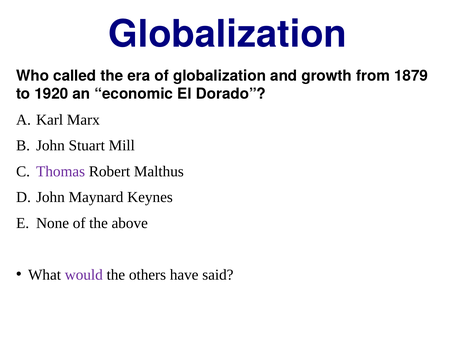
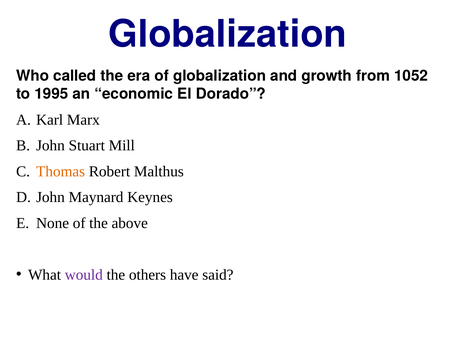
1879: 1879 -> 1052
1920: 1920 -> 1995
Thomas colour: purple -> orange
